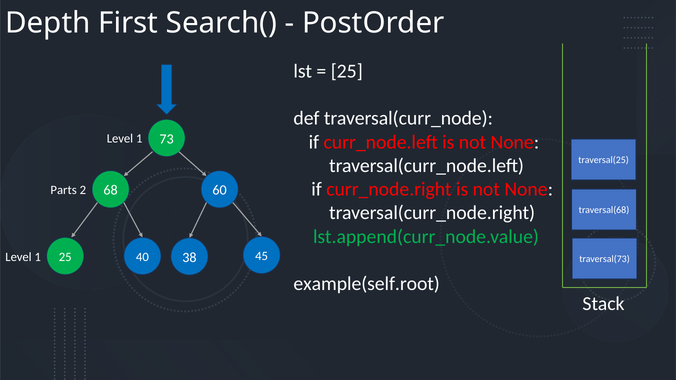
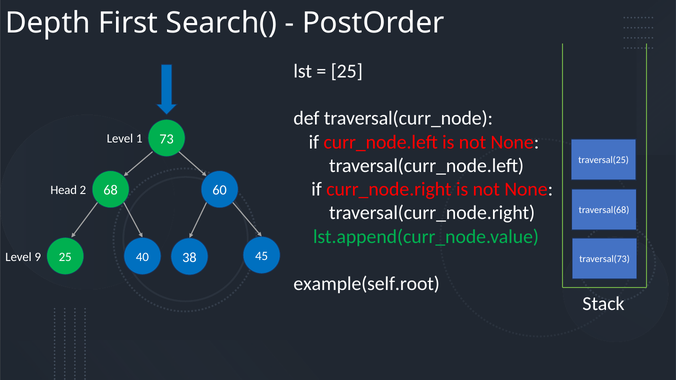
Parts: Parts -> Head
1 at (38, 257): 1 -> 9
